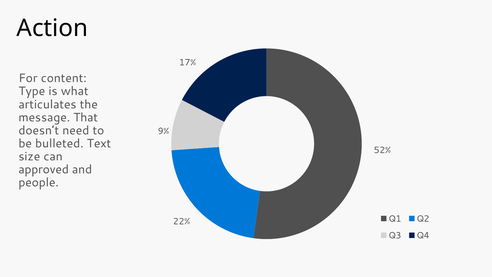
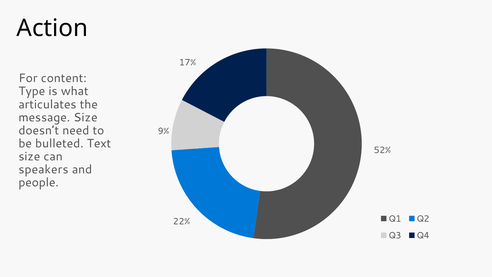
message That: That -> Size
approved: approved -> speakers
